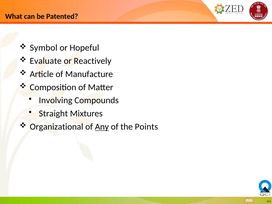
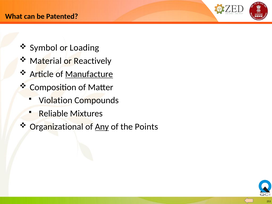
Hopeful: Hopeful -> Loading
Evaluate: Evaluate -> Material
Manufacture underline: none -> present
Involving: Involving -> Violation
Straight: Straight -> Reliable
